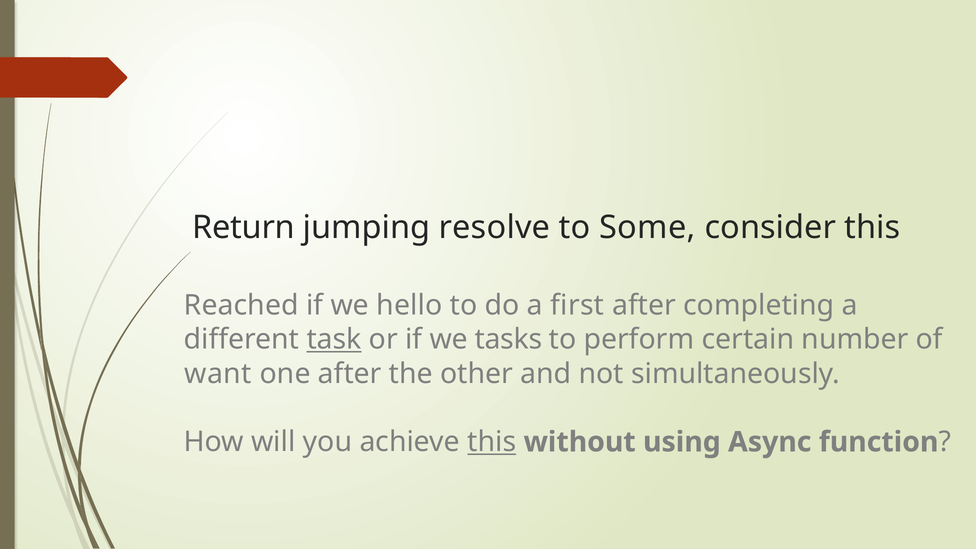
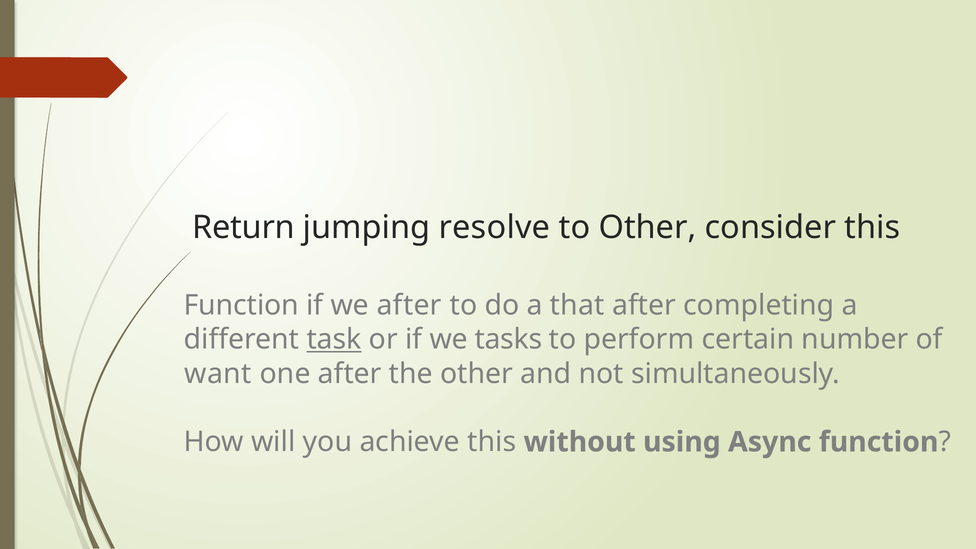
to Some: Some -> Other
Reached at (241, 305): Reached -> Function
we hello: hello -> after
first: first -> that
this at (492, 442) underline: present -> none
